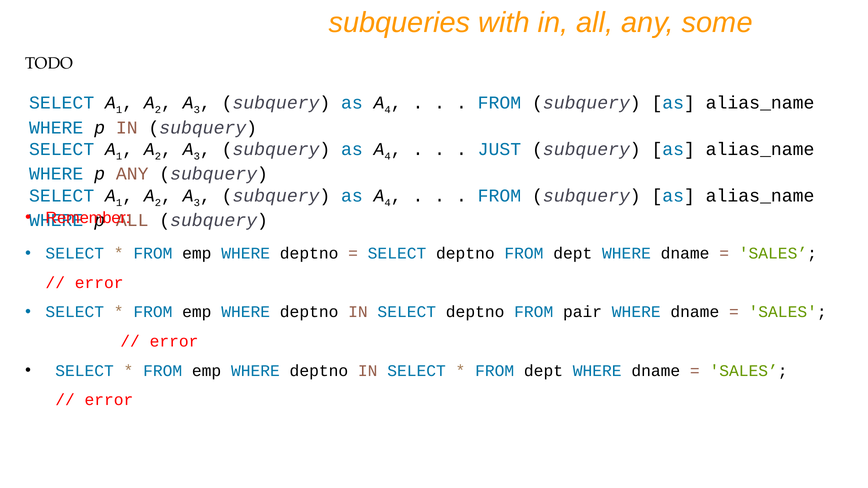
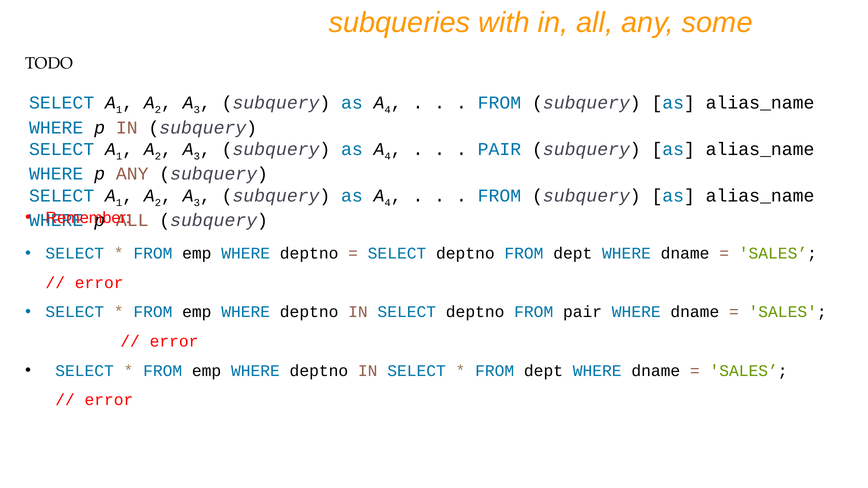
JUST at (499, 149): JUST -> PAIR
